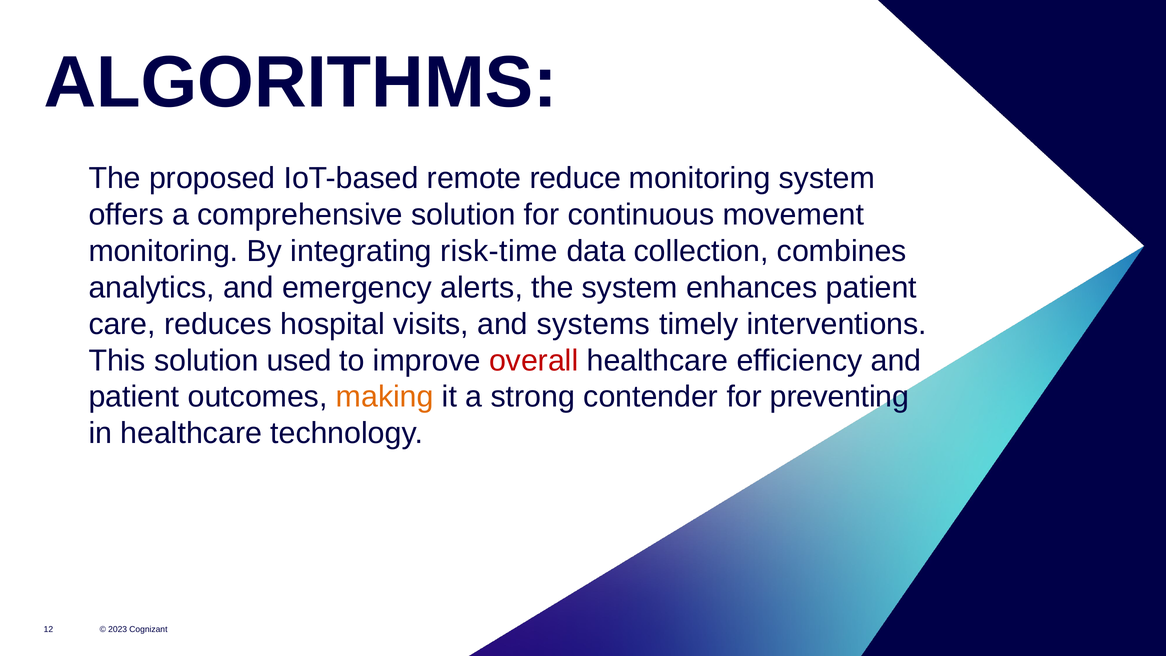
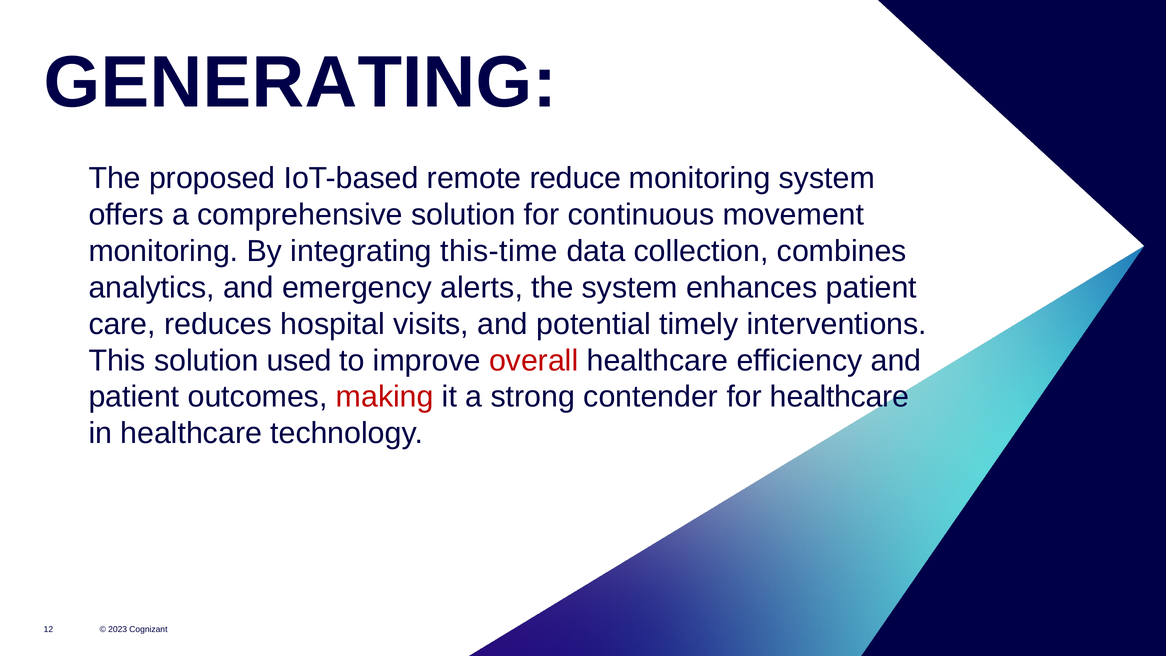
ALGORITHMS: ALGORITHMS -> GENERATING
risk-time: risk-time -> this-time
systems: systems -> potential
making colour: orange -> red
for preventing: preventing -> healthcare
